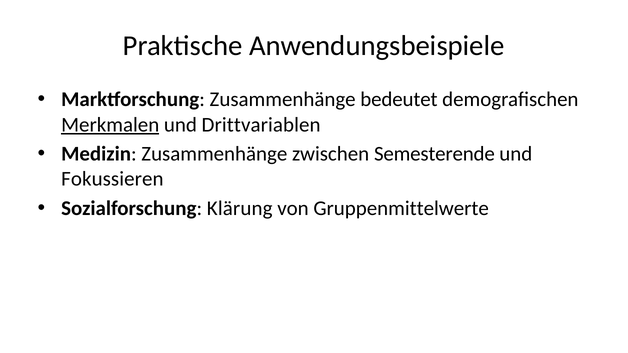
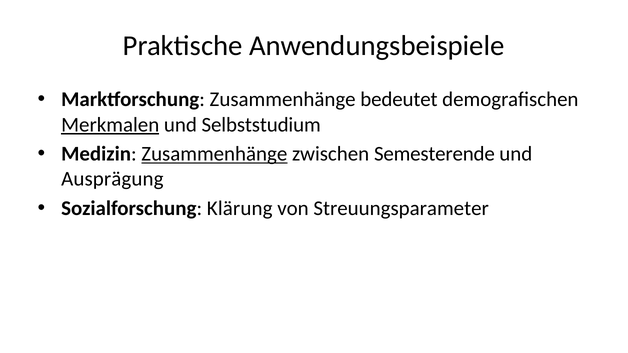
Drittvariablen: Drittvariablen -> Selbststudium
Zusammenhänge at (214, 154) underline: none -> present
Fokussieren: Fokussieren -> Ausprägung
Gruppenmittelwerte: Gruppenmittelwerte -> Streuungsparameter
